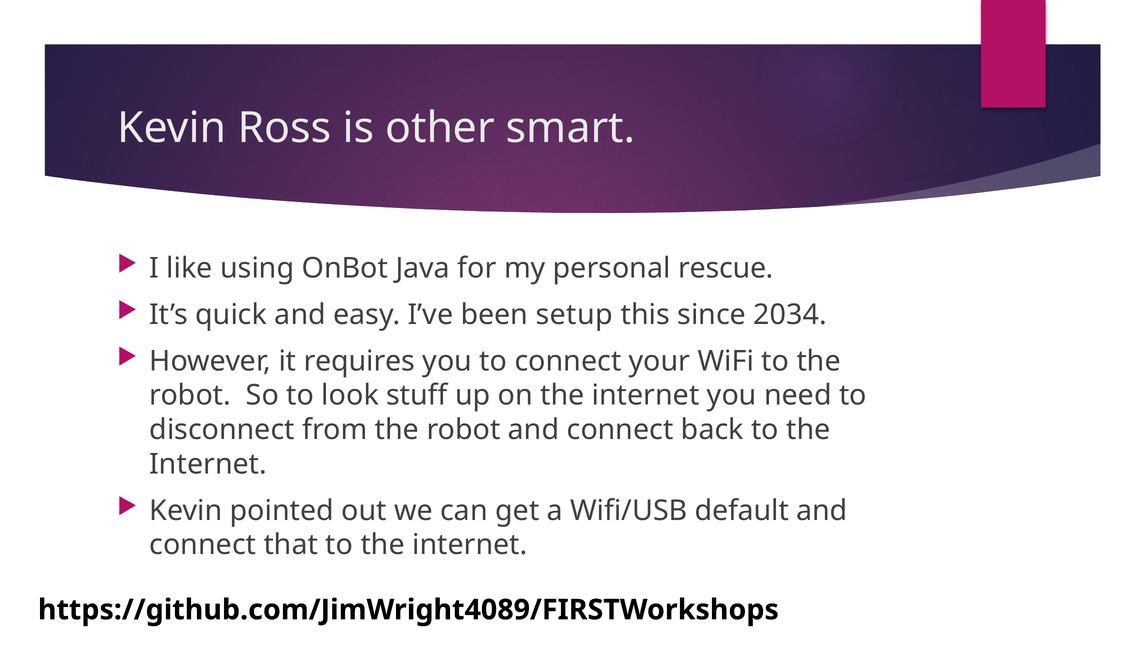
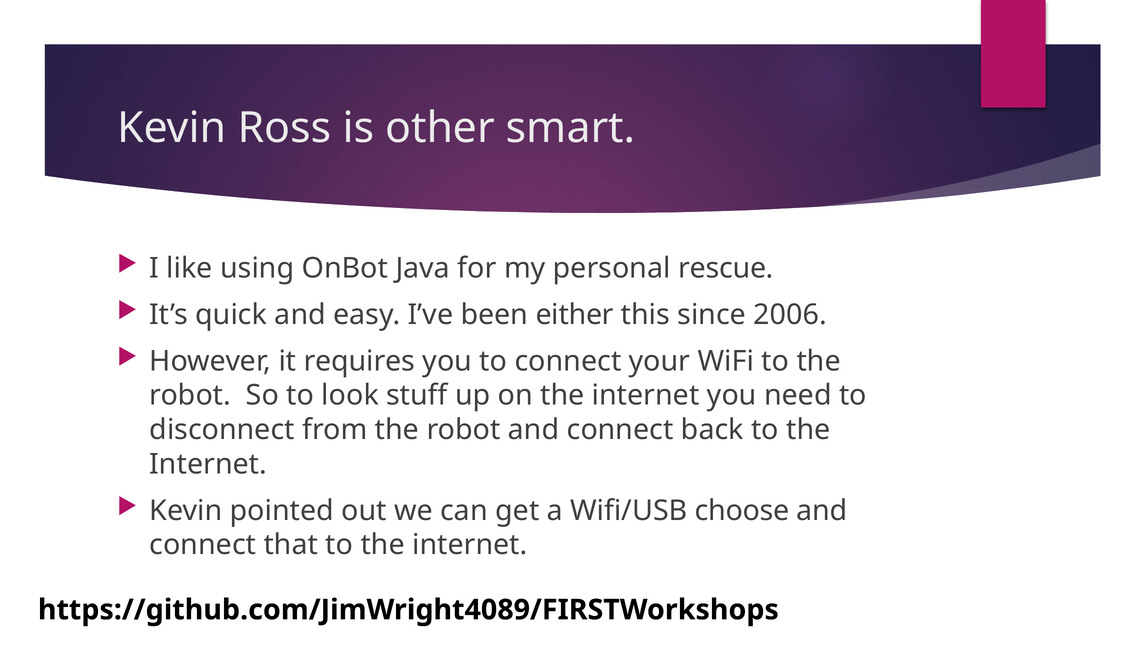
setup: setup -> either
2034: 2034 -> 2006
default: default -> choose
